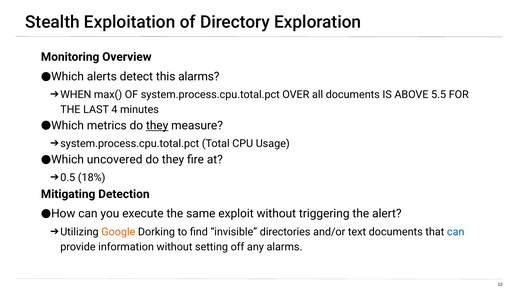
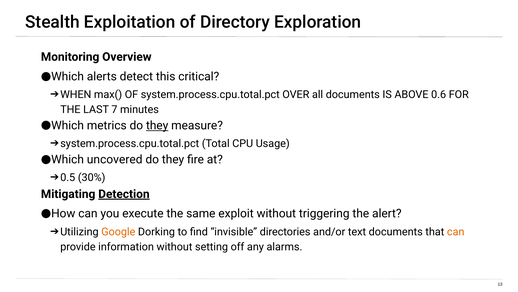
this alarms: alarms -> critical
5.5: 5.5 -> 0.6
4: 4 -> 7
18%: 18% -> 30%
Detection underline: none -> present
can at (456, 231) colour: blue -> orange
